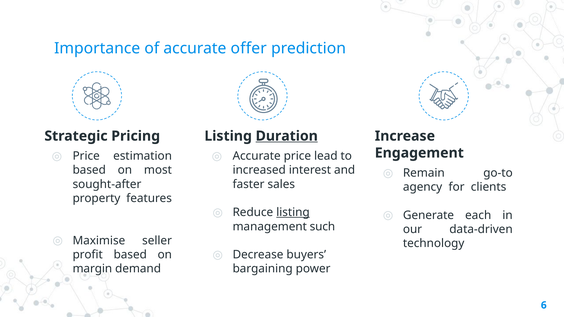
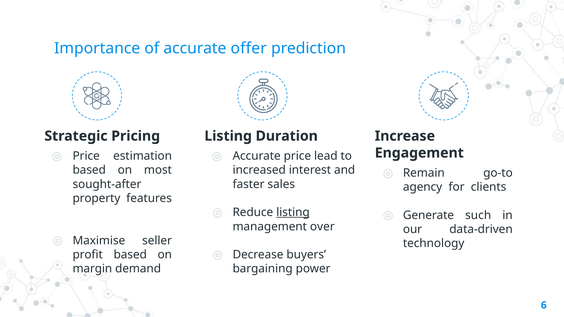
Duration underline: present -> none
each: each -> such
such: such -> over
